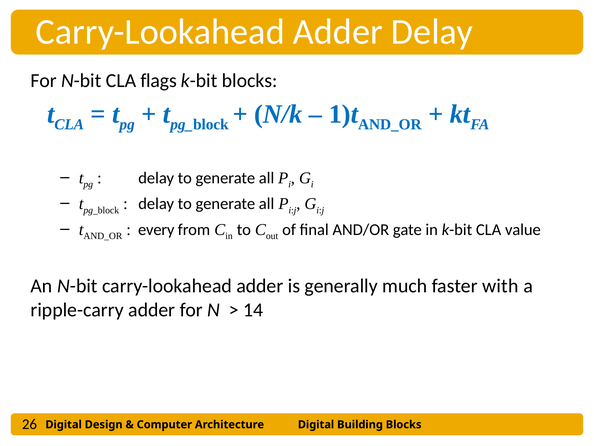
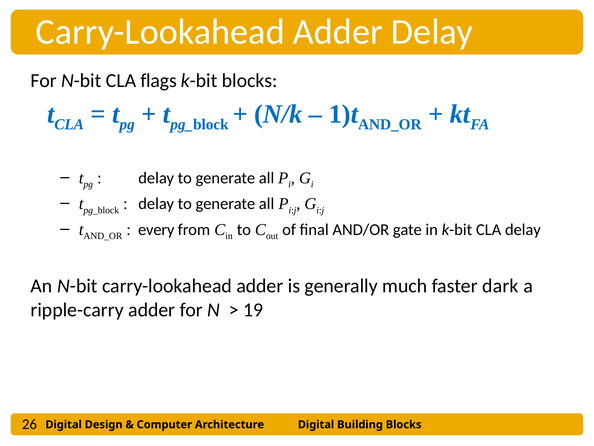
CLA value: value -> delay
with: with -> dark
14: 14 -> 19
